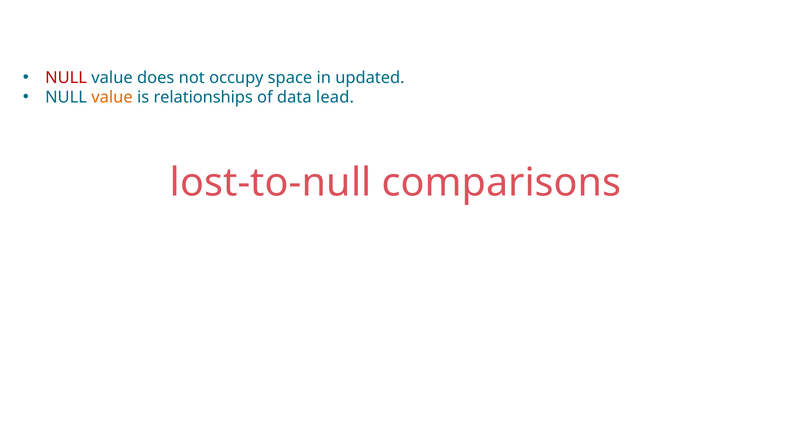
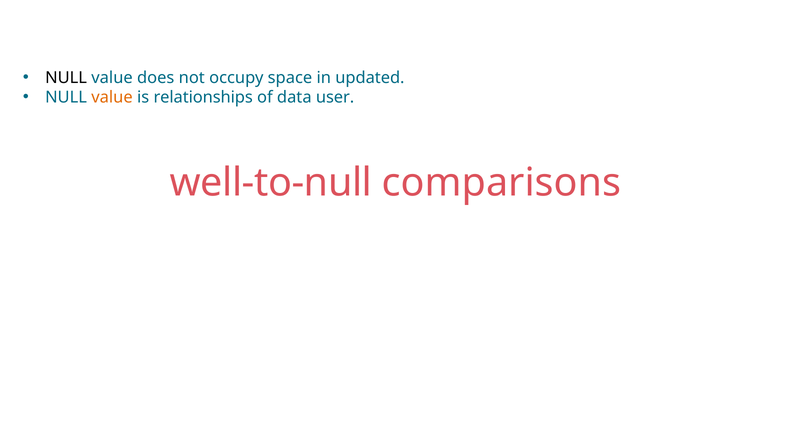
NULL at (66, 78) colour: red -> black
lead: lead -> user
lost-to-null: lost-to-null -> well-to-null
